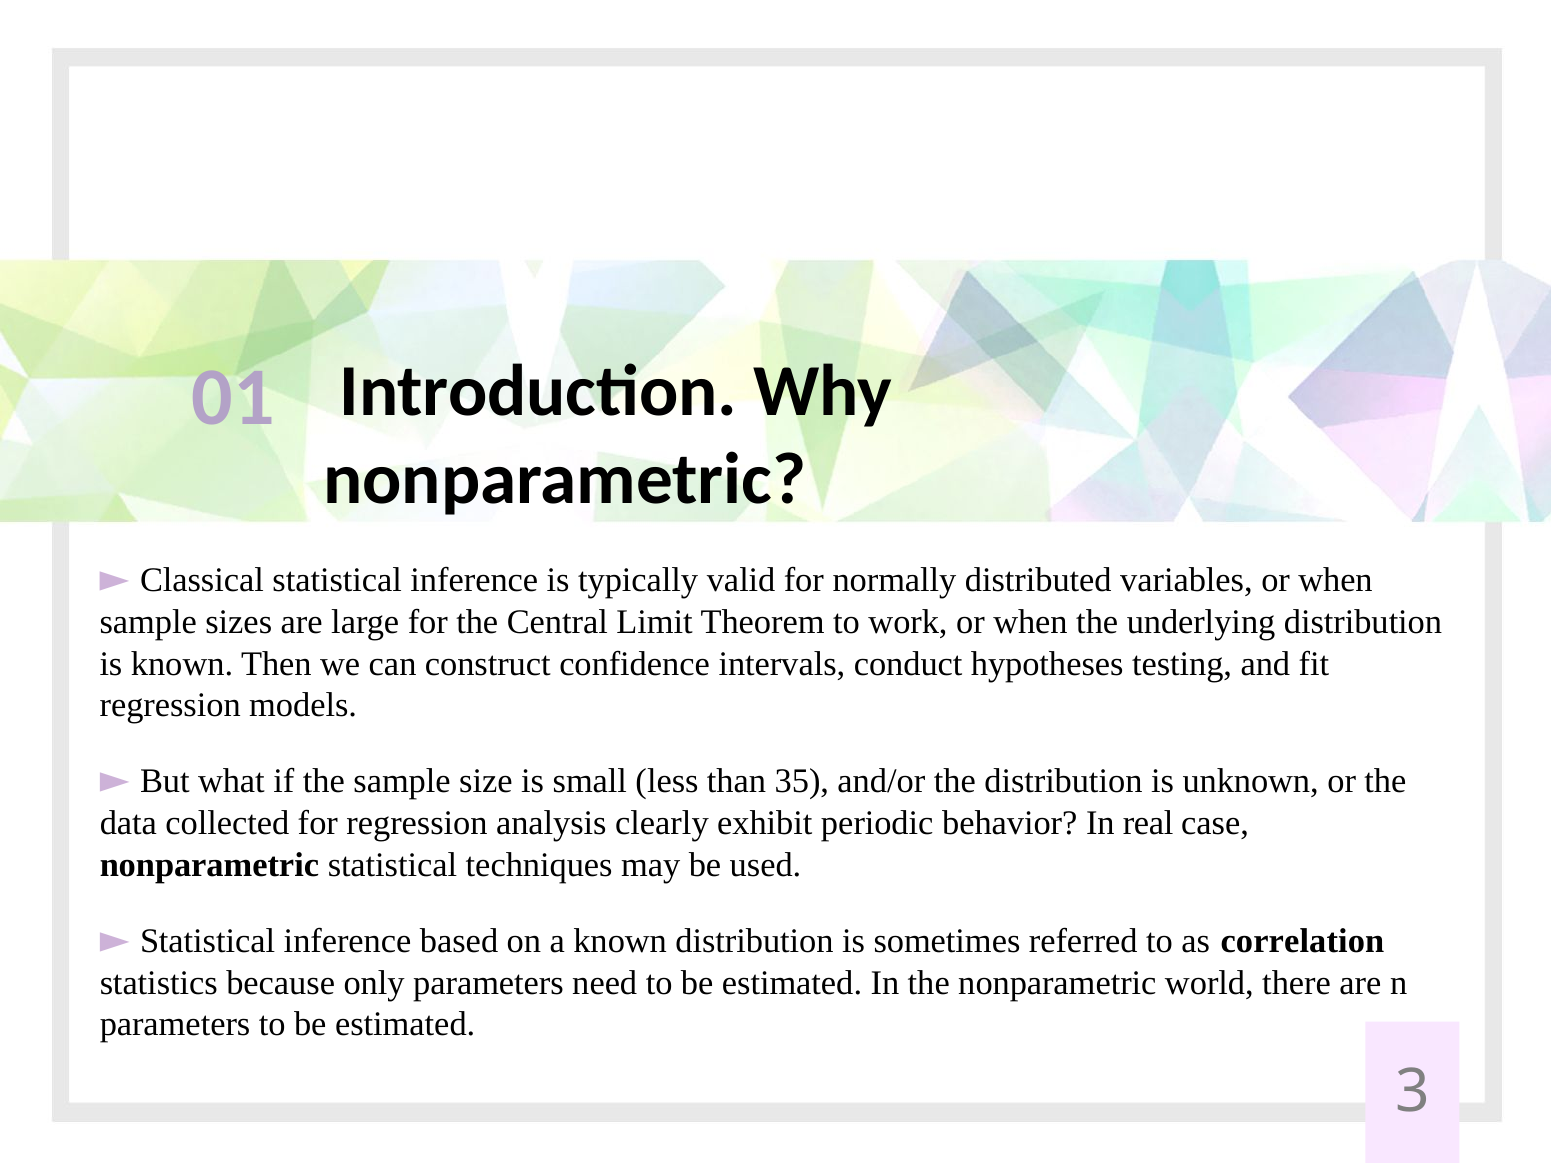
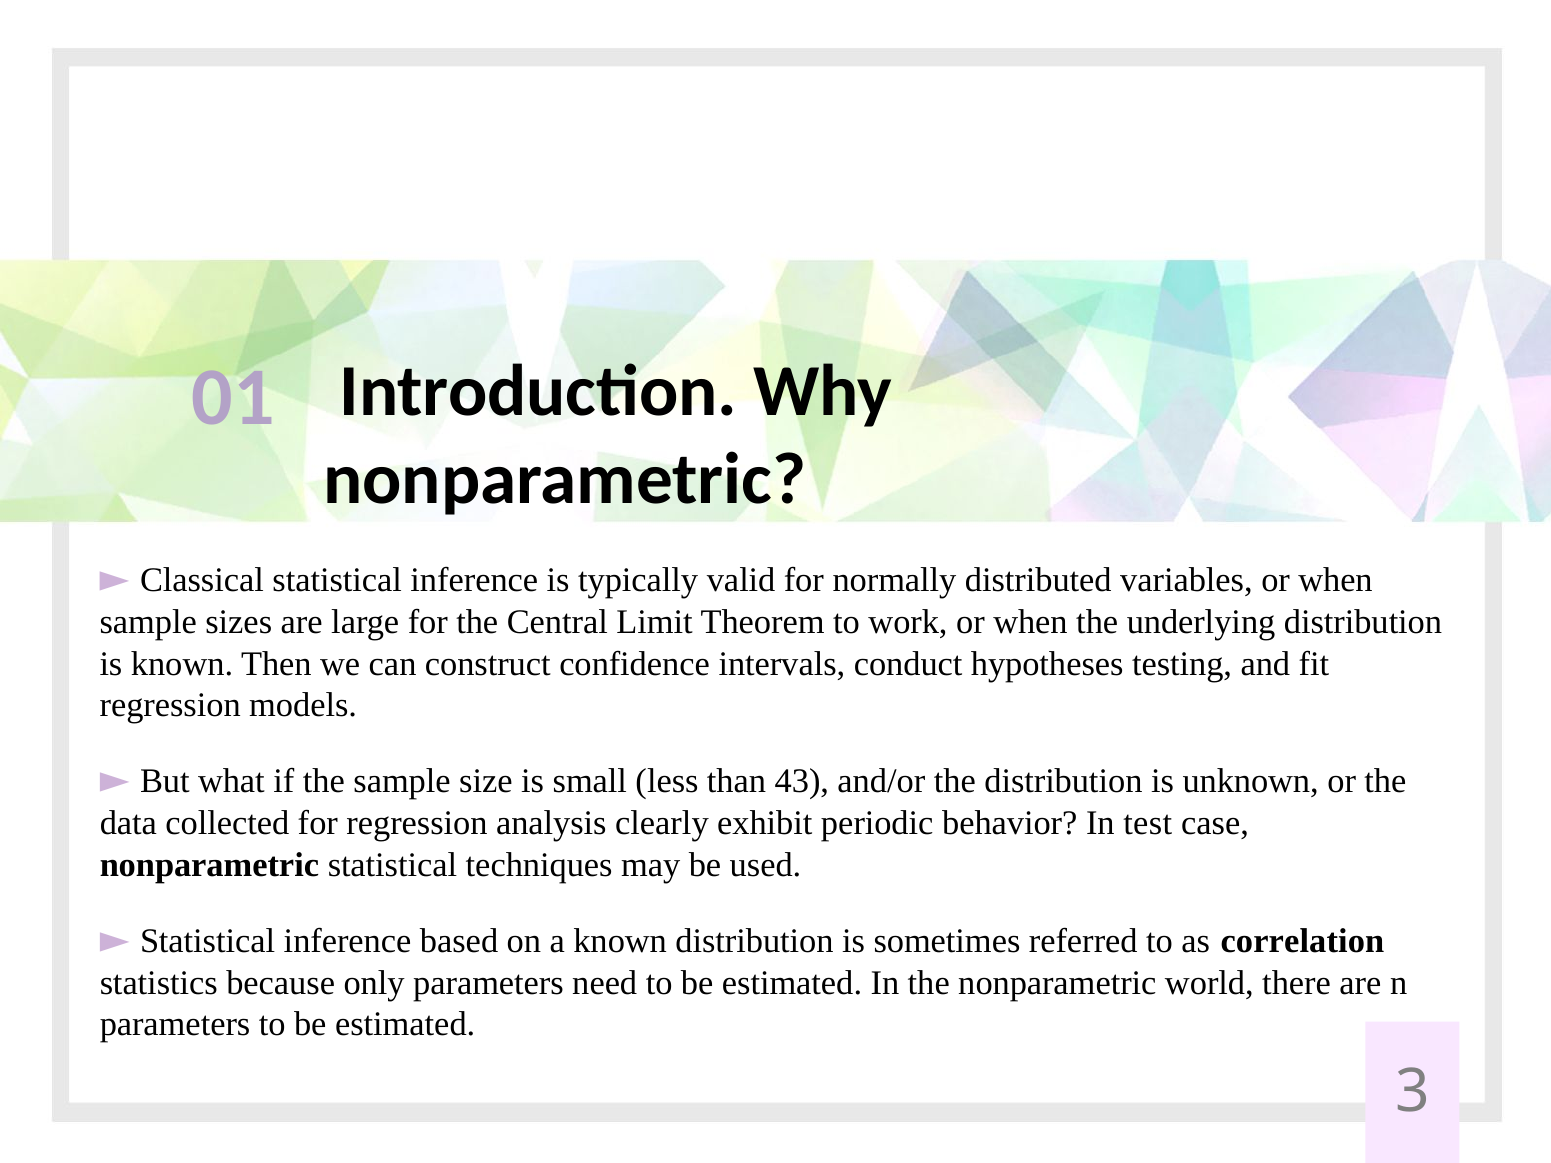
35: 35 -> 43
real: real -> test
